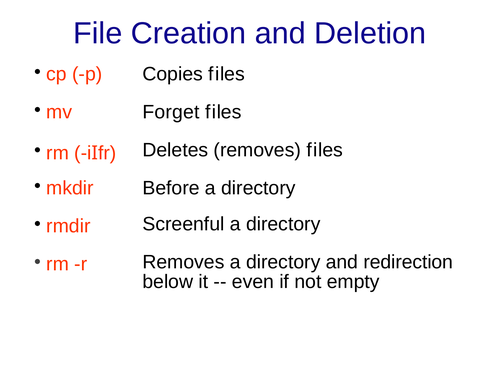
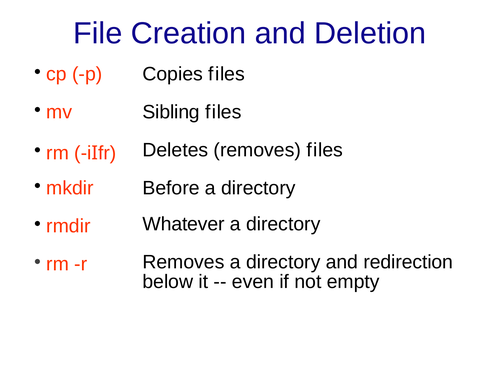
Forget: Forget -> Sibling
Screenful: Screenful -> Whatever
